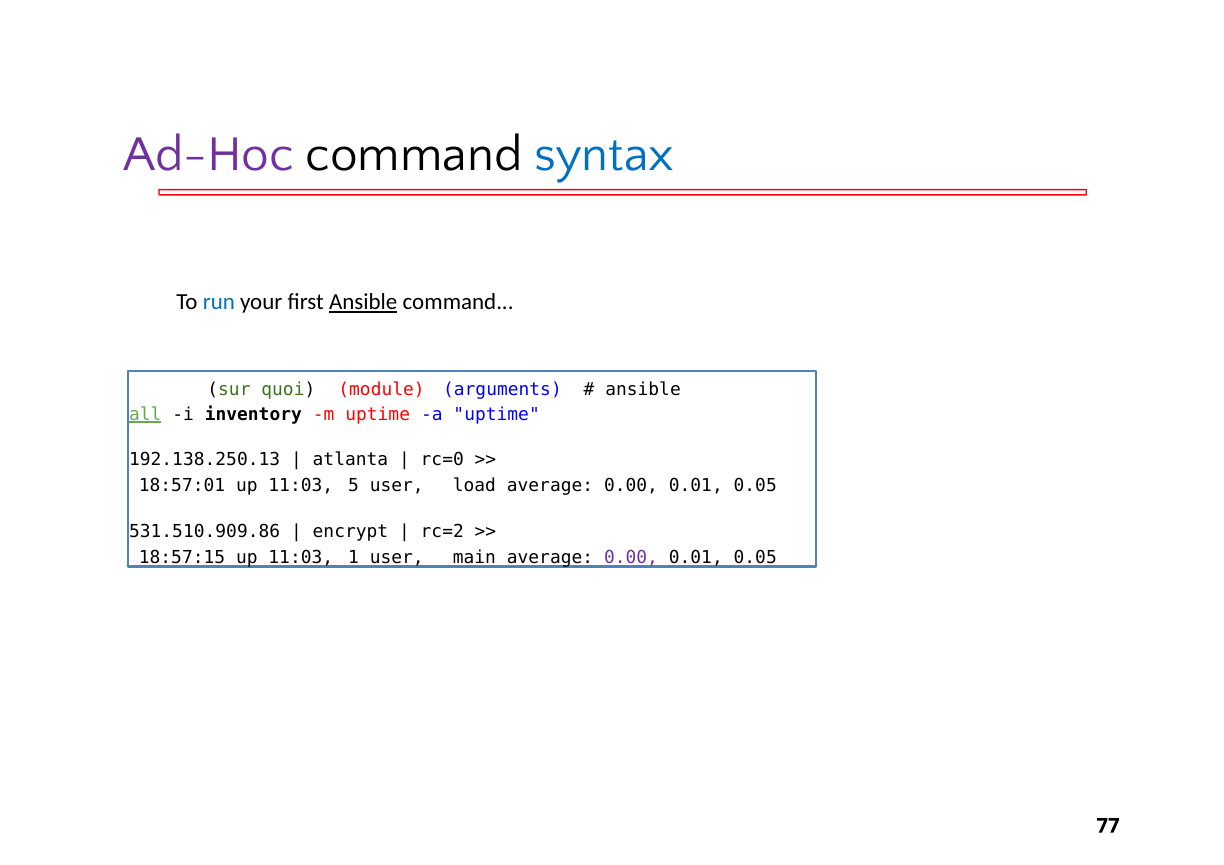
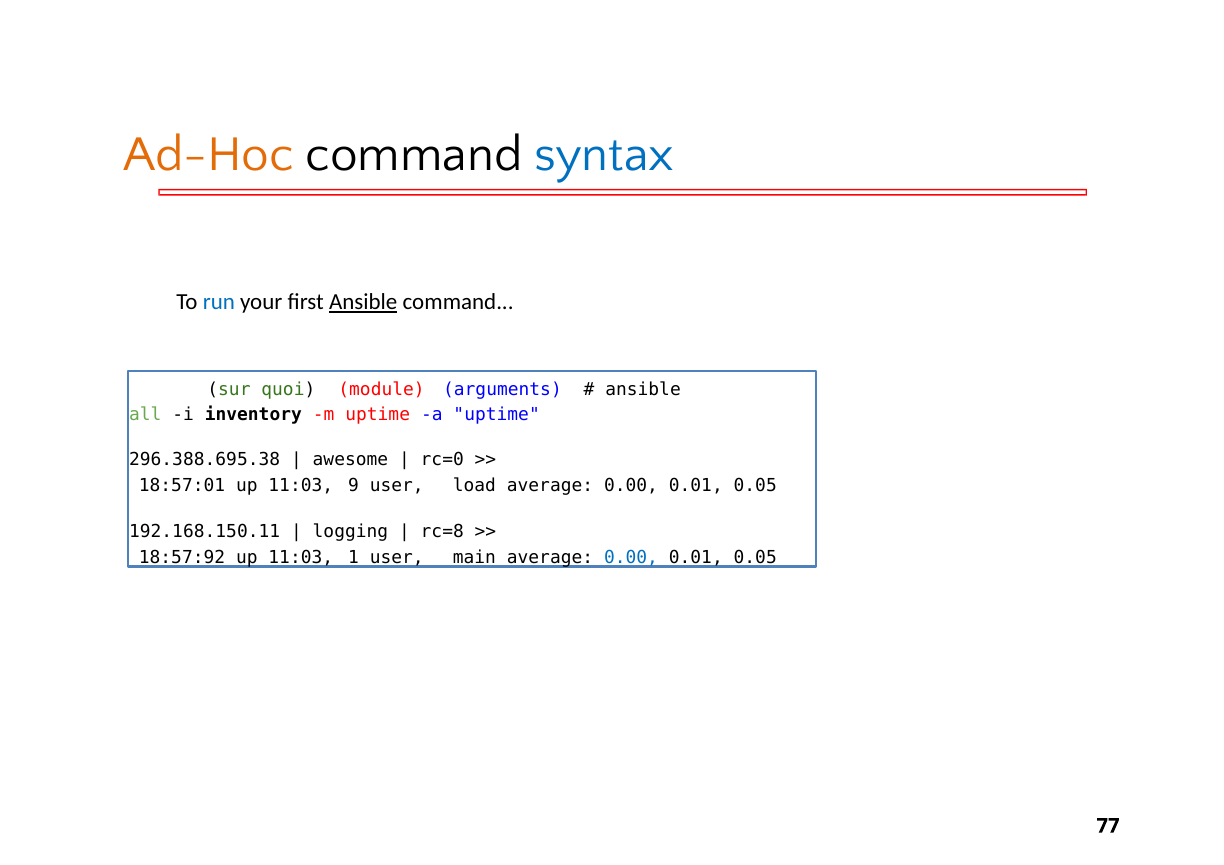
Ad-Hoc colour: purple -> orange
all underline: present -> none
192.138.250.13: 192.138.250.13 -> 296.388.695.38
atlanta: atlanta -> awesome
5: 5 -> 9
531.510.909.86: 531.510.909.86 -> 192.168.150.11
encrypt: encrypt -> logging
rc=2: rc=2 -> rc=8
18:57:15: 18:57:15 -> 18:57:92
0.00 at (631, 557) colour: purple -> blue
